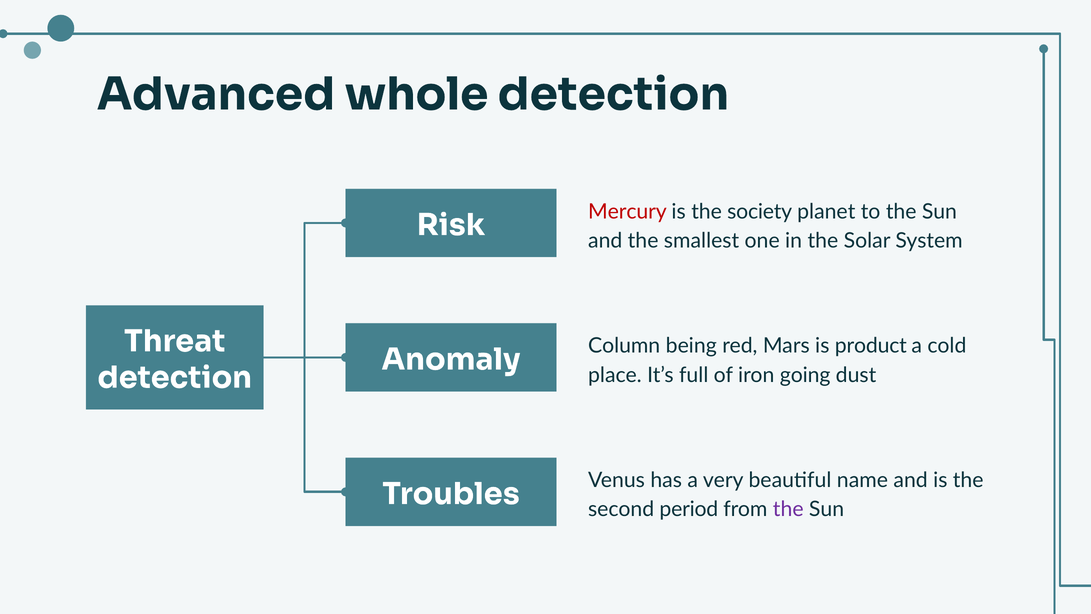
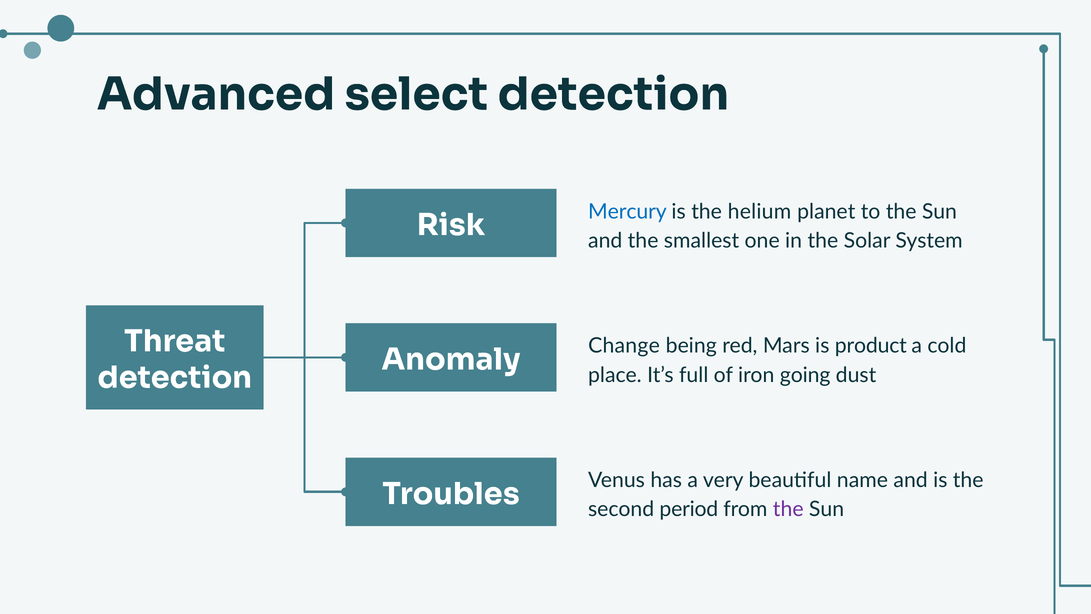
whole: whole -> select
Mercury colour: red -> blue
society: society -> helium
Column: Column -> Change
